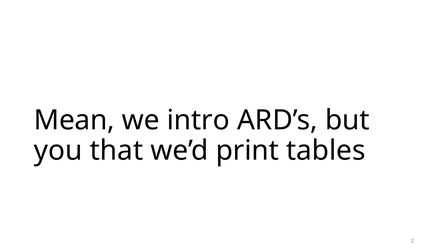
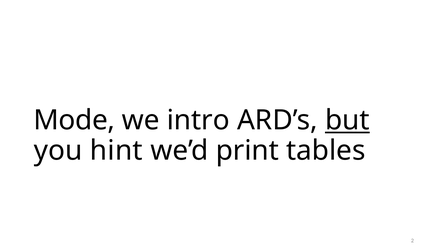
Mean: Mean -> Mode
but underline: none -> present
that: that -> hint
